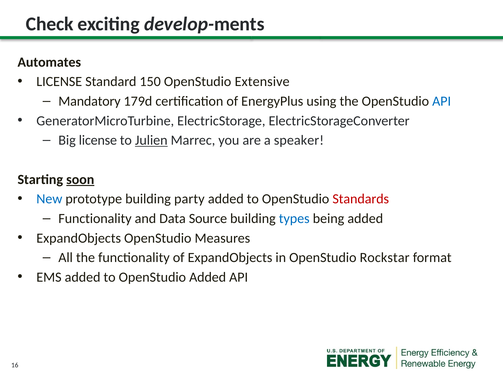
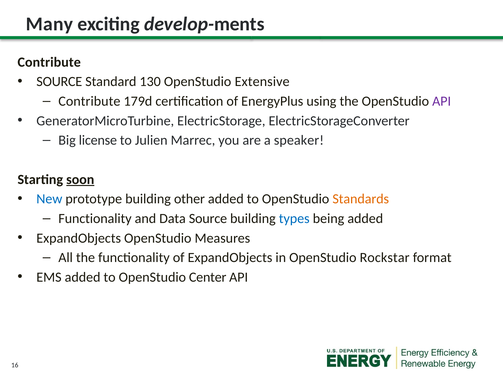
Check: Check -> Many
Automates at (49, 62): Automates -> Contribute
LICENSE at (59, 82): LICENSE -> SOURCE
150: 150 -> 130
Mandatory at (89, 101): Mandatory -> Contribute
API at (442, 101) colour: blue -> purple
Julien underline: present -> none
party: party -> other
Standards colour: red -> orange
OpenStudio Added: Added -> Center
